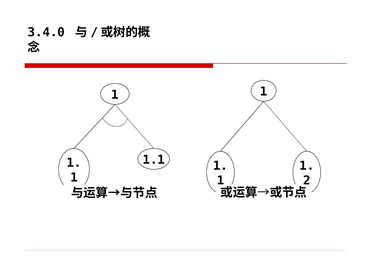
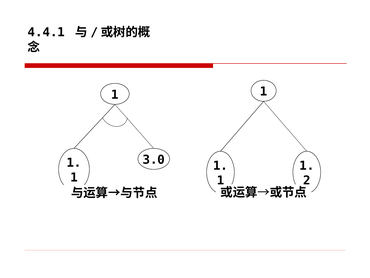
3.4.0: 3.4.0 -> 4.4.1
1.1: 1.1 -> 3.0
